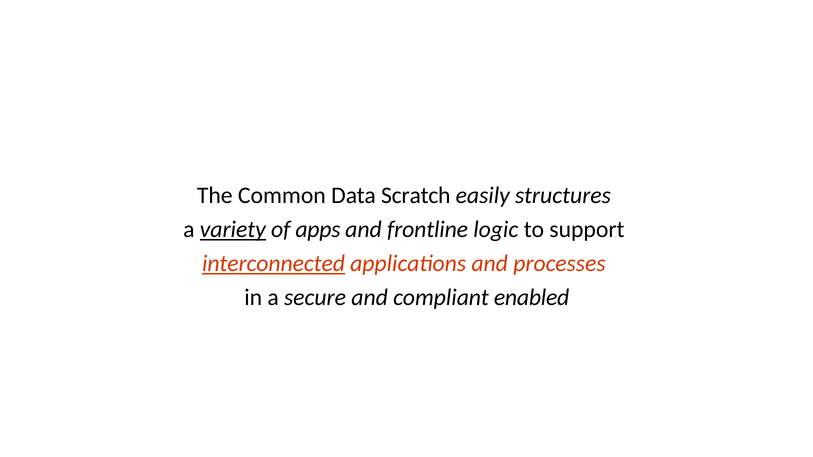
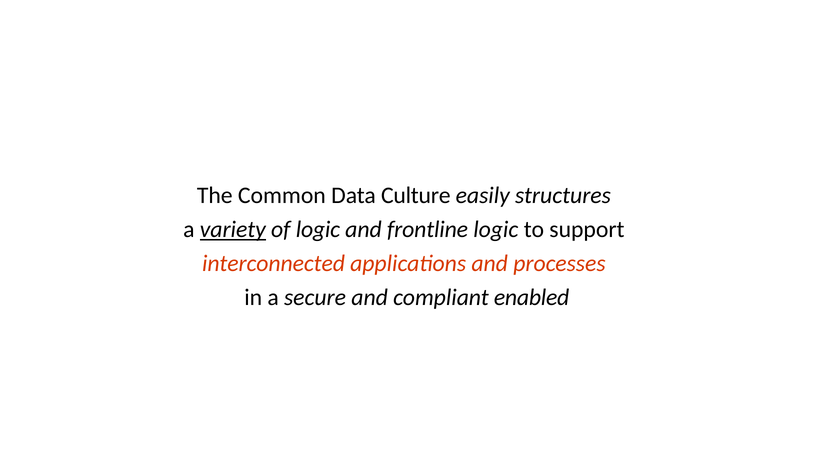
Scratch: Scratch -> Culture
of apps: apps -> logic
interconnected underline: present -> none
